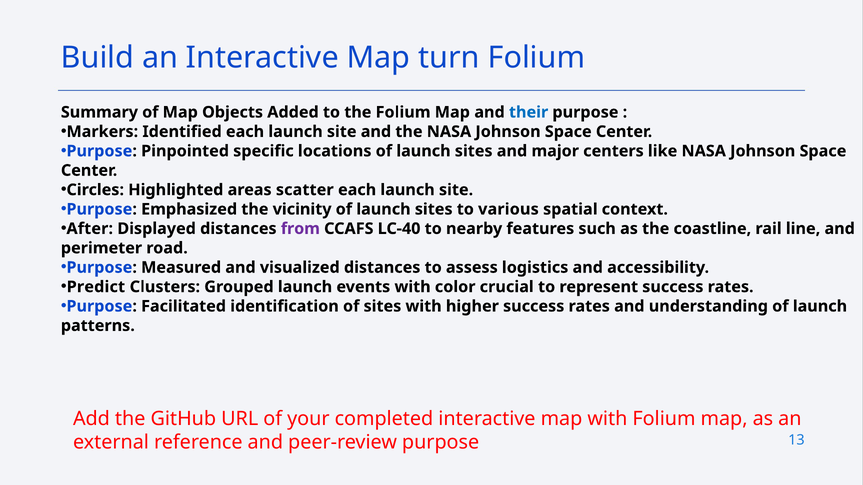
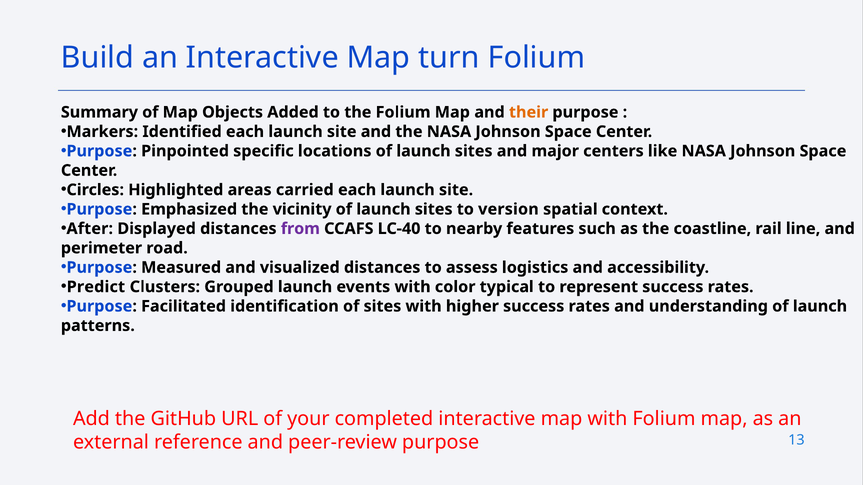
their colour: blue -> orange
scatter: scatter -> carried
various: various -> version
crucial: crucial -> typical
